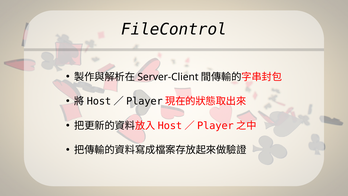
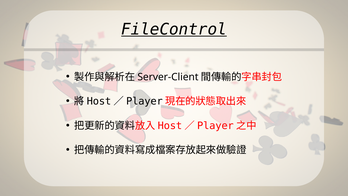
FileControl underline: none -> present
